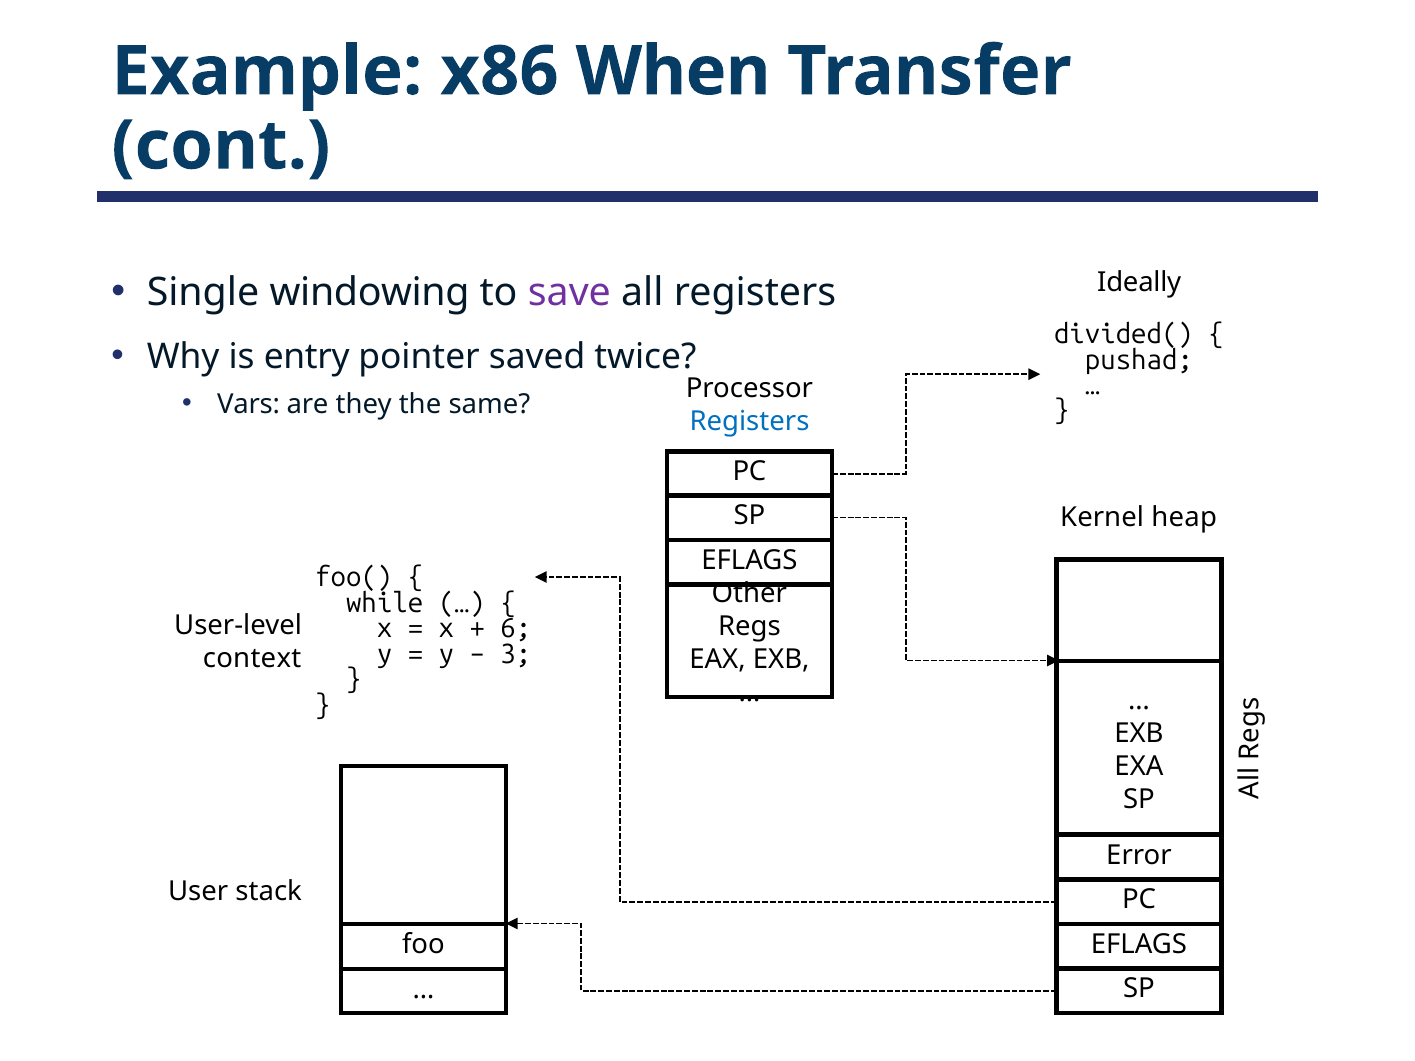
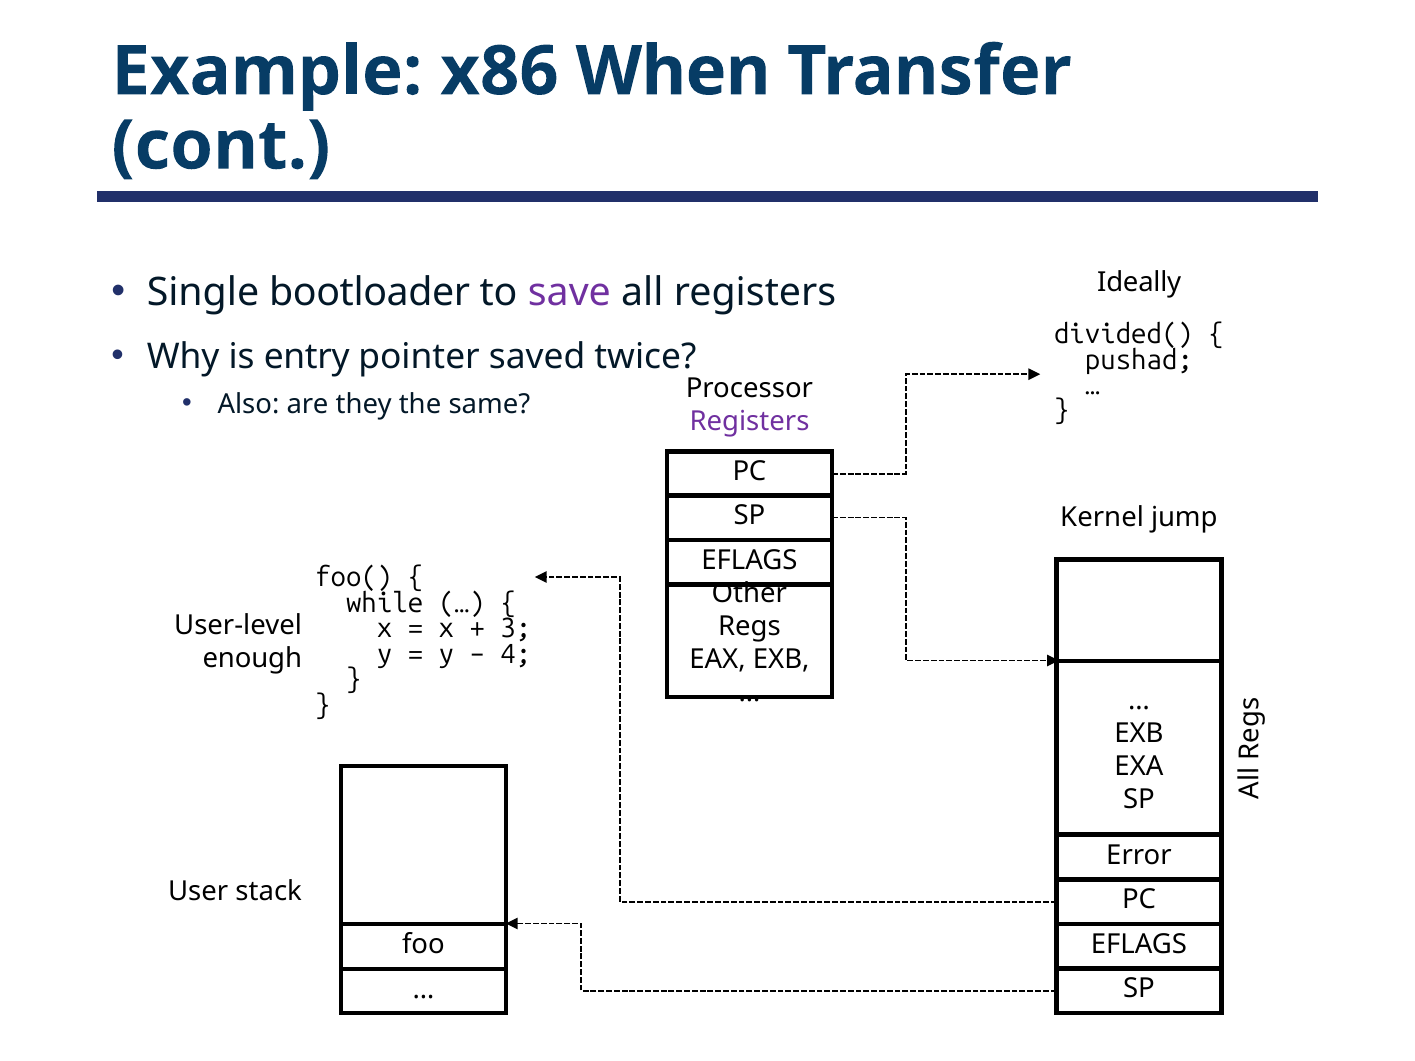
windowing: windowing -> bootloader
Vars: Vars -> Also
Registers at (749, 421) colour: blue -> purple
heap: heap -> jump
6: 6 -> 3
3: 3 -> 4
context: context -> enough
